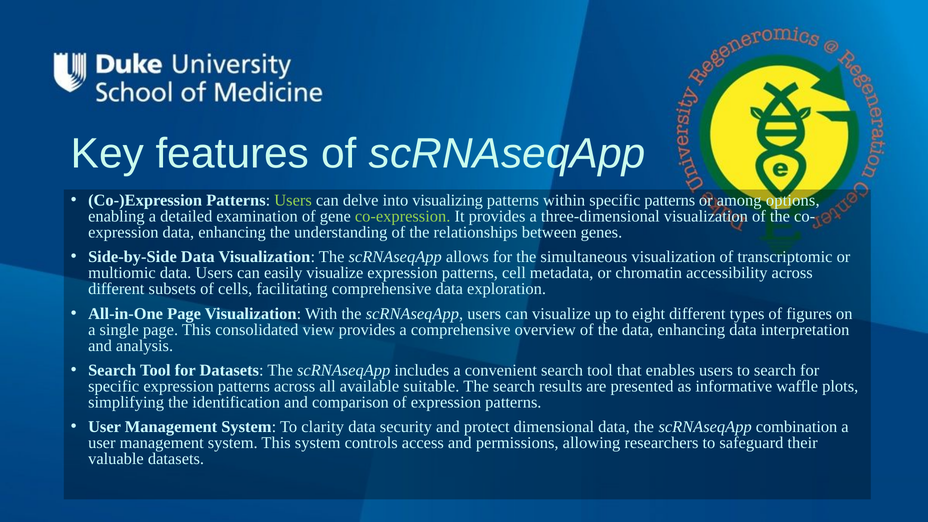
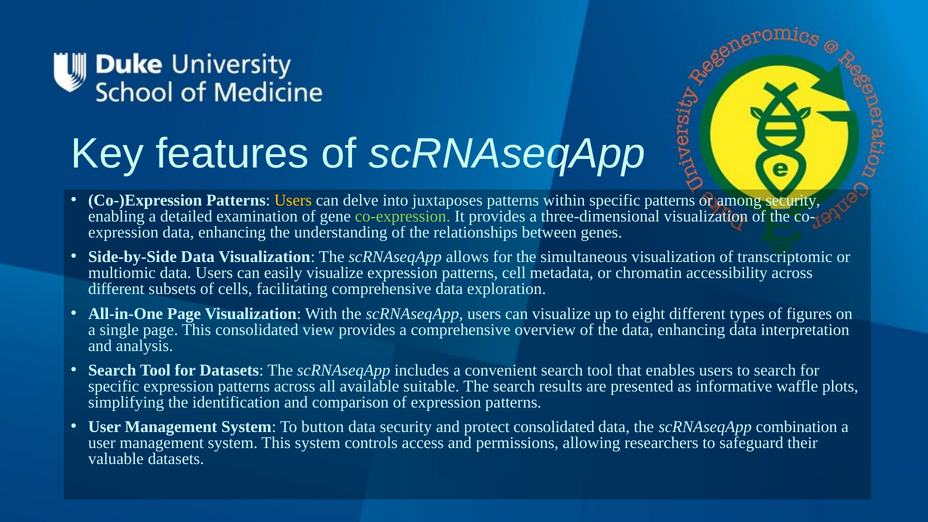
Users at (293, 200) colour: light green -> yellow
visualizing: visualizing -> juxtaposes
among options: options -> security
clarity: clarity -> button
protect dimensional: dimensional -> consolidated
